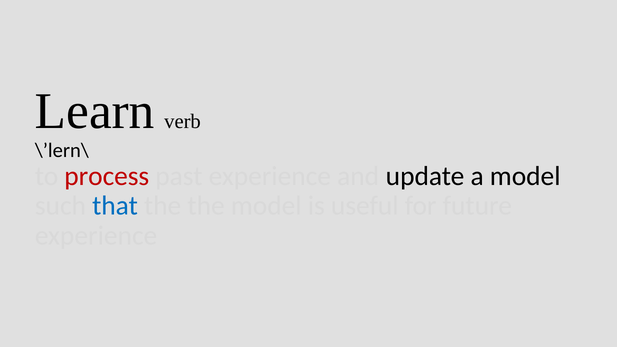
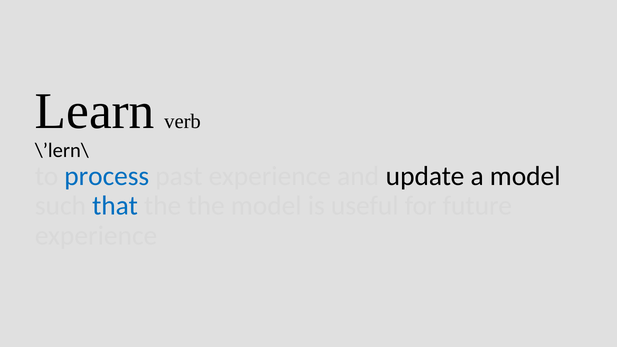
process colour: red -> blue
